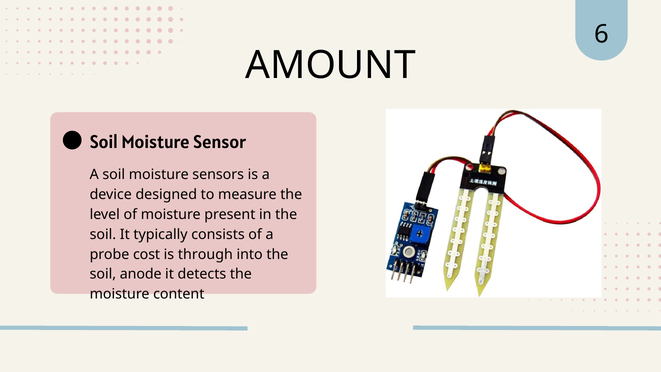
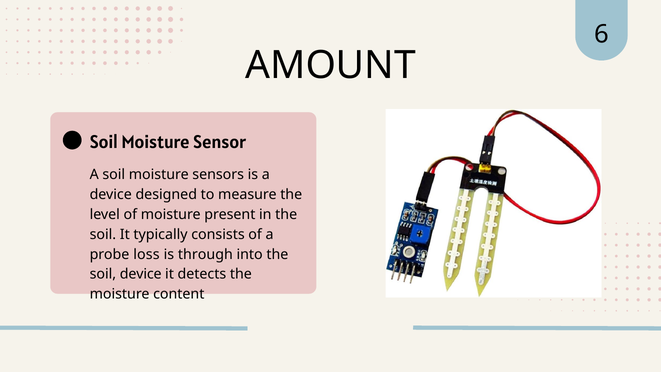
cost: cost -> loss
soil anode: anode -> device
